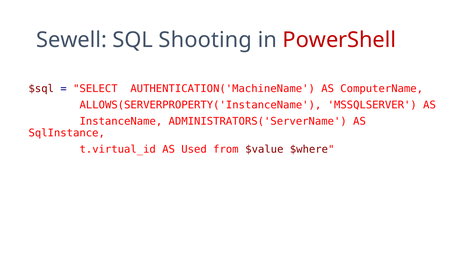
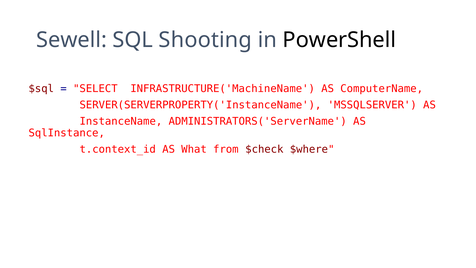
PowerShell colour: red -> black
AUTHENTICATION('MachineName: AUTHENTICATION('MachineName -> INFRASTRUCTURE('MachineName
ALLOWS(SERVERPROPERTY('InstanceName: ALLOWS(SERVERPROPERTY('InstanceName -> SERVER(SERVERPROPERTY('InstanceName
t.virtual_id: t.virtual_id -> t.context_id
Used: Used -> What
$value: $value -> $check
